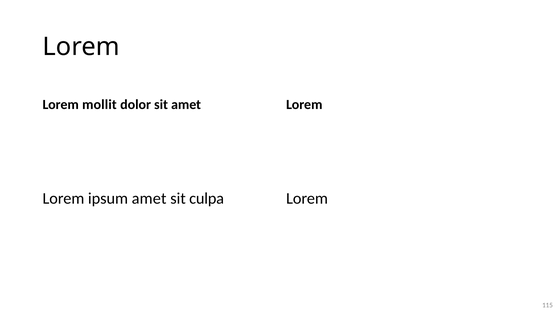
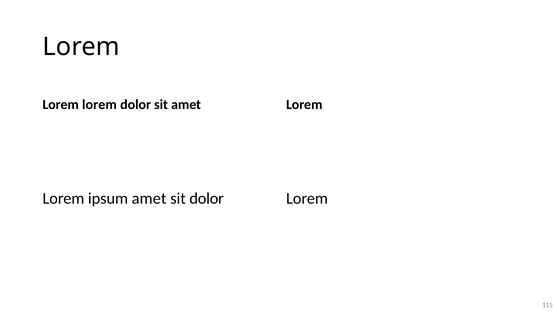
mollit at (99, 105): mollit -> lorem
sit culpa: culpa -> dolor
